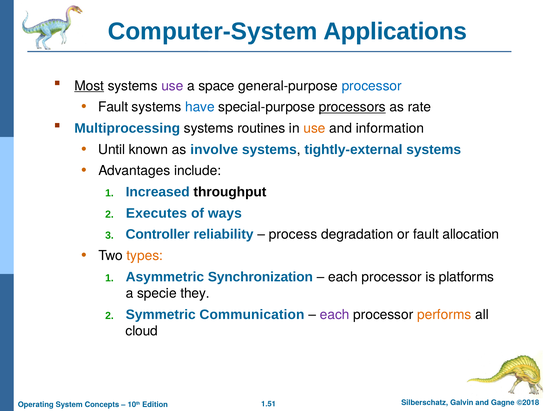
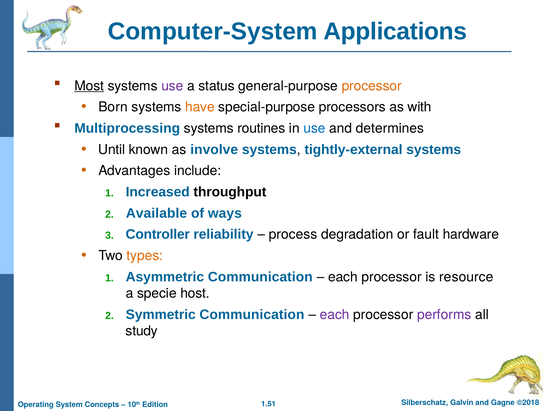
space: space -> status
processor at (372, 86) colour: blue -> orange
Fault at (113, 107): Fault -> Born
have colour: blue -> orange
processors underline: present -> none
rate: rate -> with
use at (314, 128) colour: orange -> blue
information: information -> determines
Executes: Executes -> Available
allocation: allocation -> hardware
Asymmetric Synchronization: Synchronization -> Communication
platforms: platforms -> resource
they: they -> host
performs colour: orange -> purple
cloud: cloud -> study
